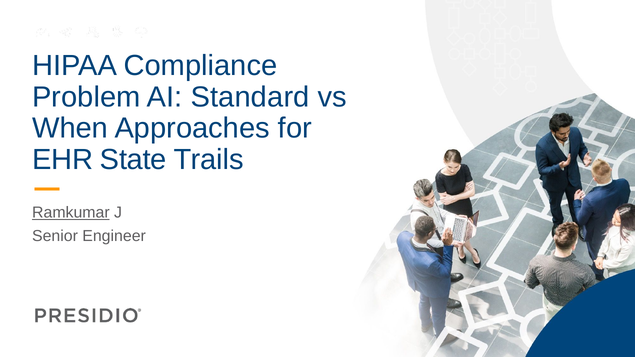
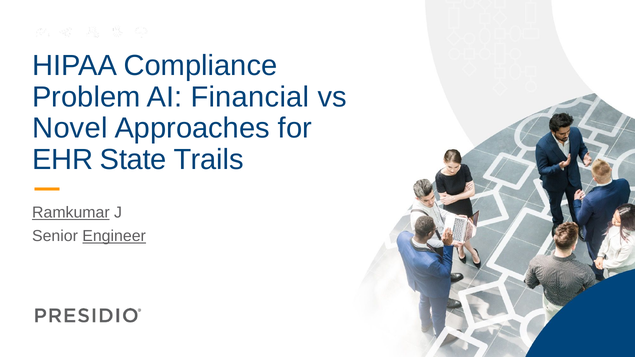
Standard: Standard -> Financial
When: When -> Novel
Engineer underline: none -> present
